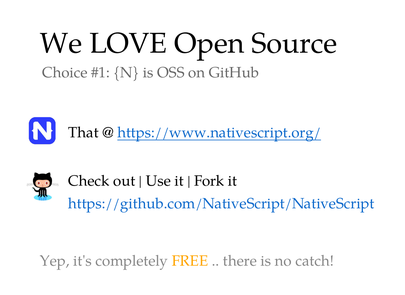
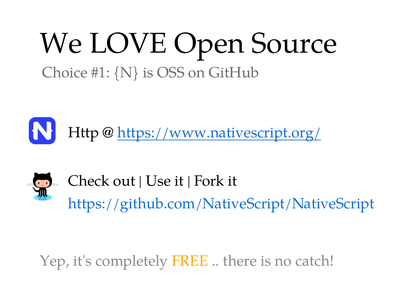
That: That -> Http
